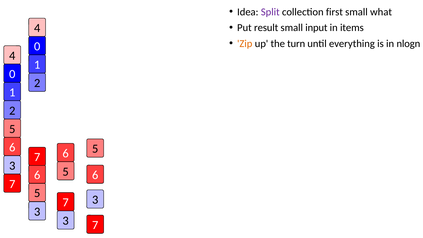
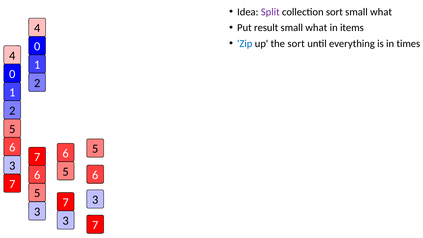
collection first: first -> sort
input at (316, 28): input -> what
Zip colour: orange -> blue
the turn: turn -> sort
nlogn: nlogn -> times
